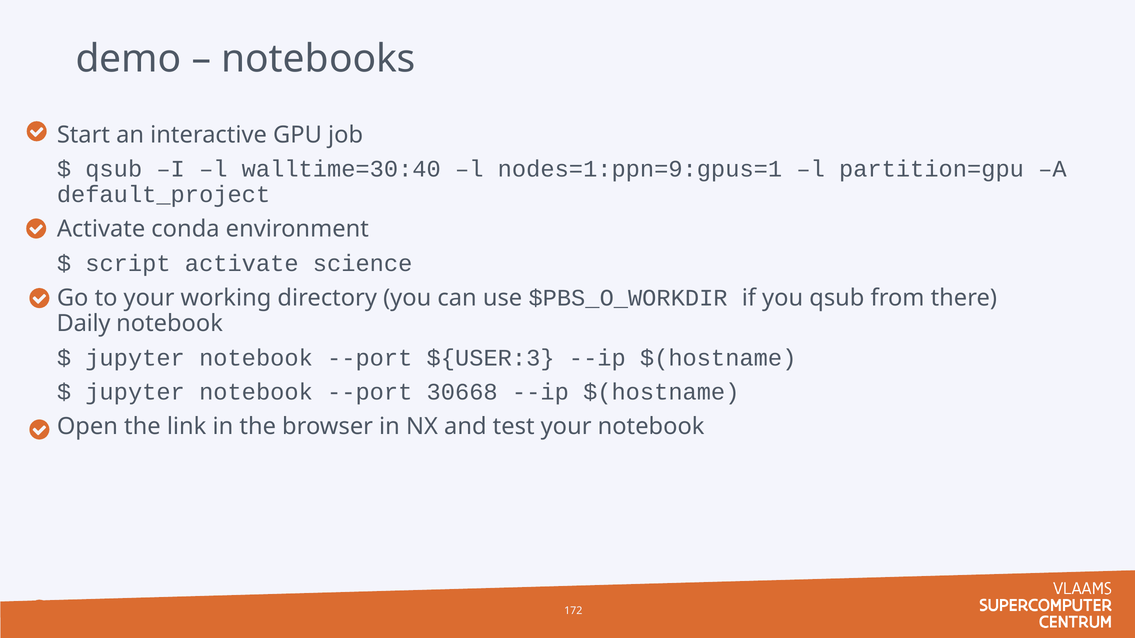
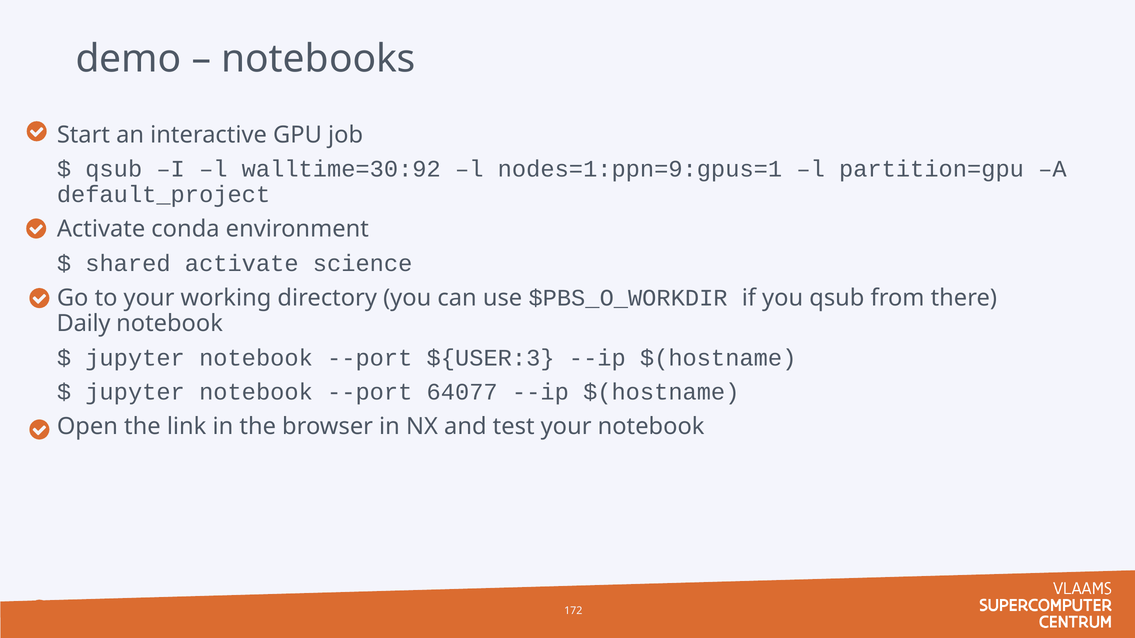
walltime=30:40: walltime=30:40 -> walltime=30:92
script: script -> shared
30668: 30668 -> 64077
